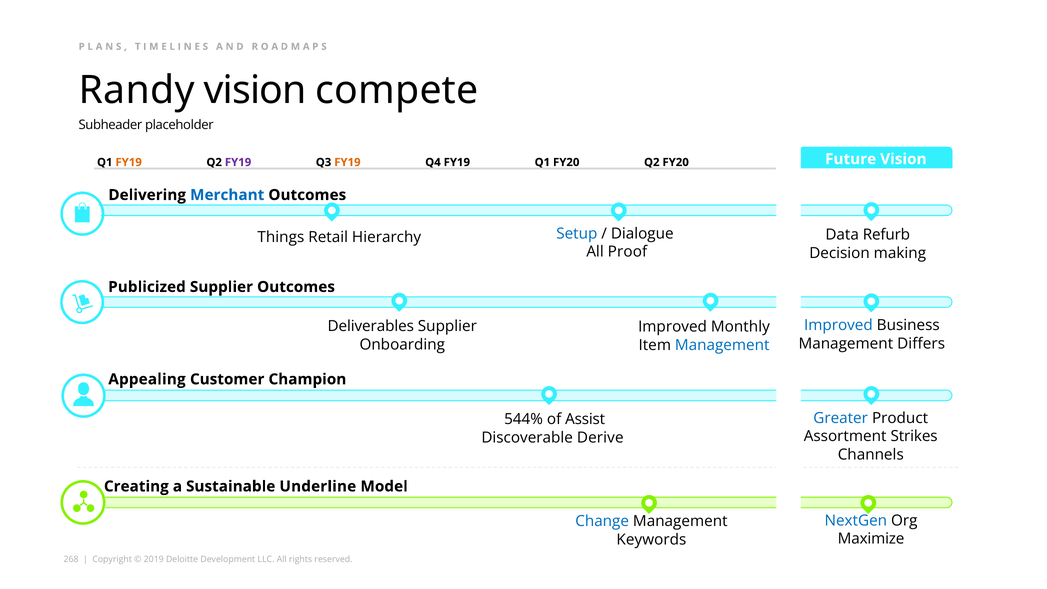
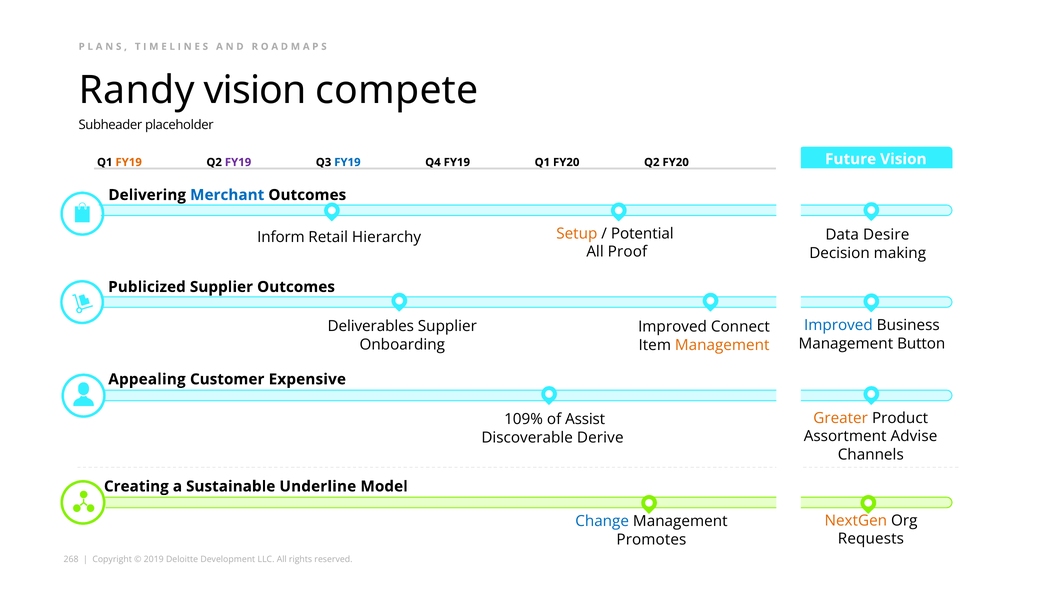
FY19 at (347, 162) colour: orange -> blue
Setup colour: blue -> orange
Dialogue: Dialogue -> Potential
Refurb: Refurb -> Desire
Things: Things -> Inform
Monthly: Monthly -> Connect
Differs: Differs -> Button
Management at (722, 345) colour: blue -> orange
Champion: Champion -> Expensive
Greater colour: blue -> orange
544%: 544% -> 109%
Strikes: Strikes -> Advise
NextGen colour: blue -> orange
Maximize: Maximize -> Requests
Keywords: Keywords -> Promotes
